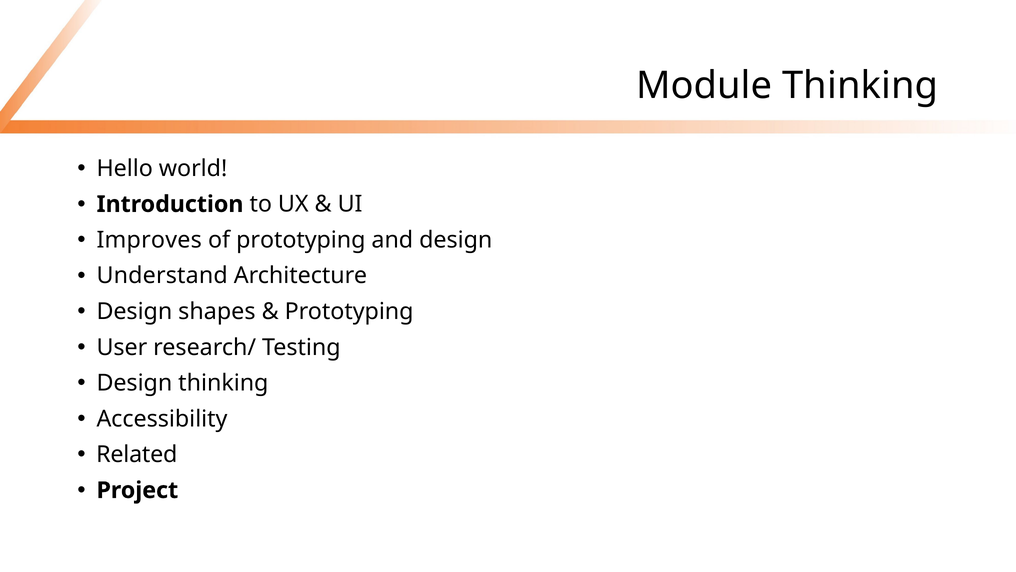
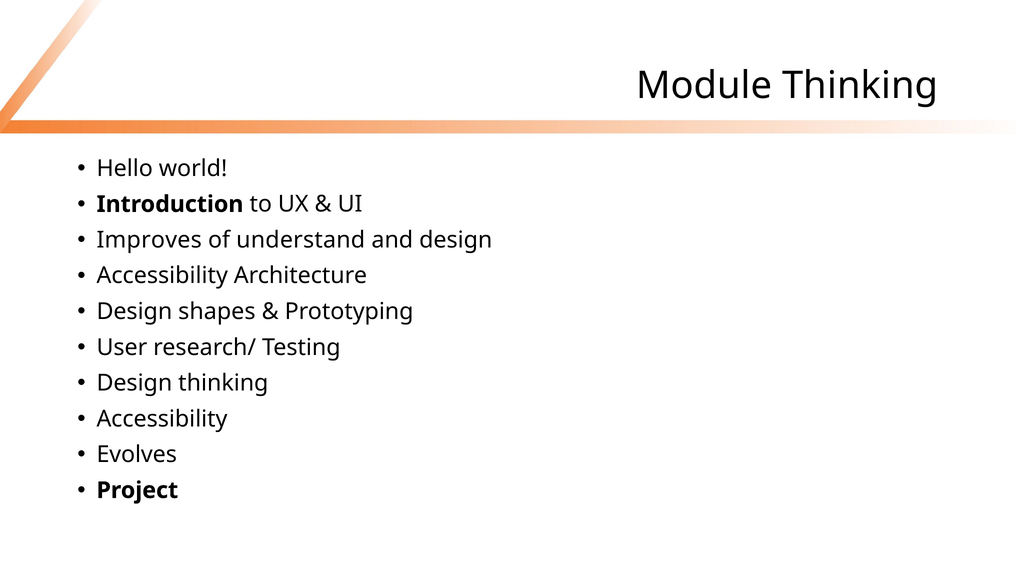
of prototyping: prototyping -> understand
Understand at (162, 276): Understand -> Accessibility
Related: Related -> Evolves
